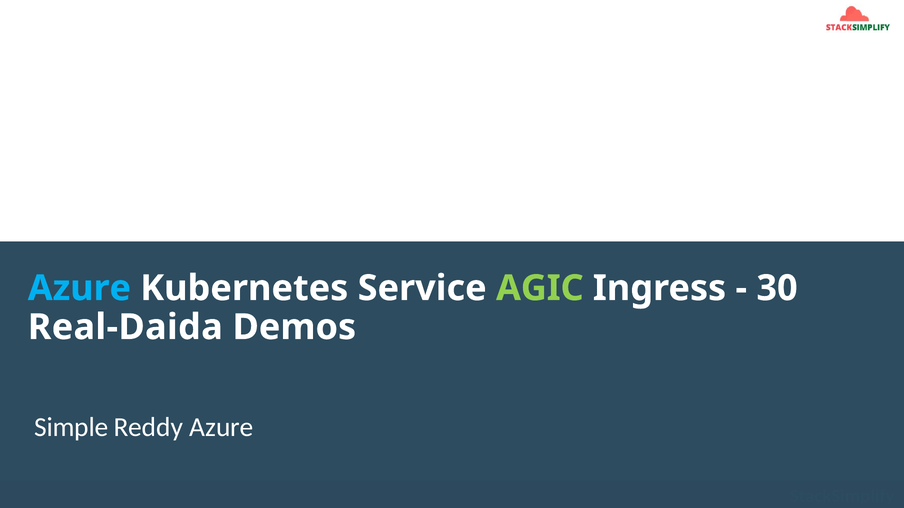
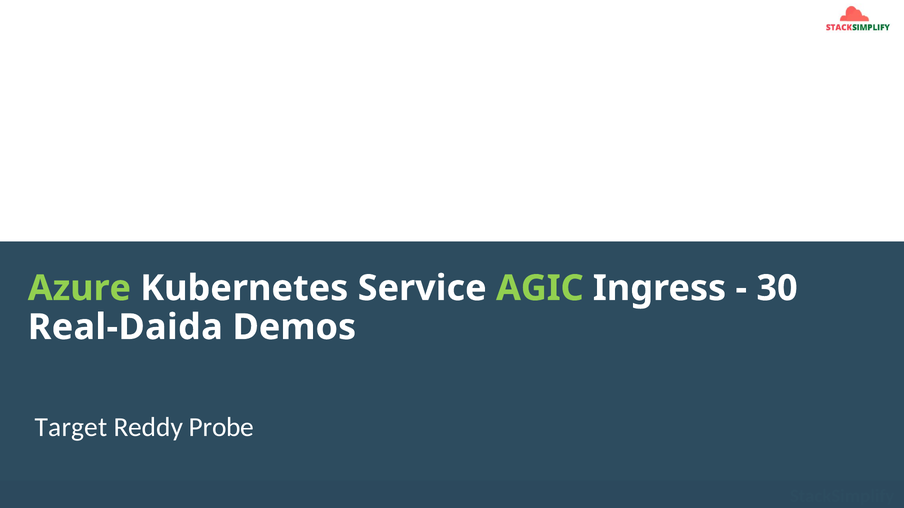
Azure at (79, 288) colour: light blue -> light green
Simple: Simple -> Target
Reddy Azure: Azure -> Probe
